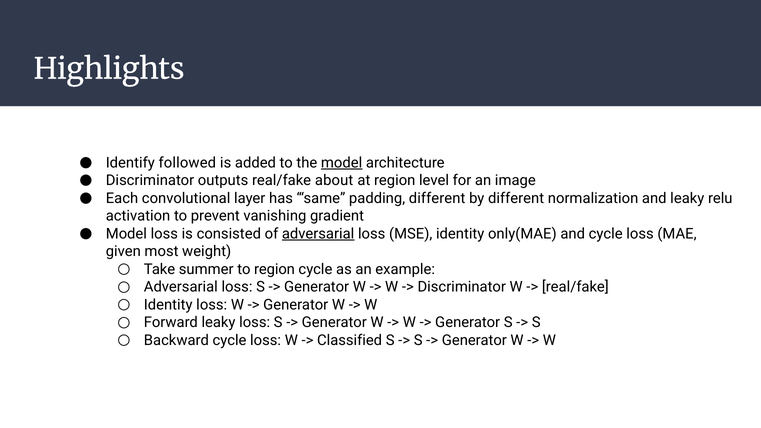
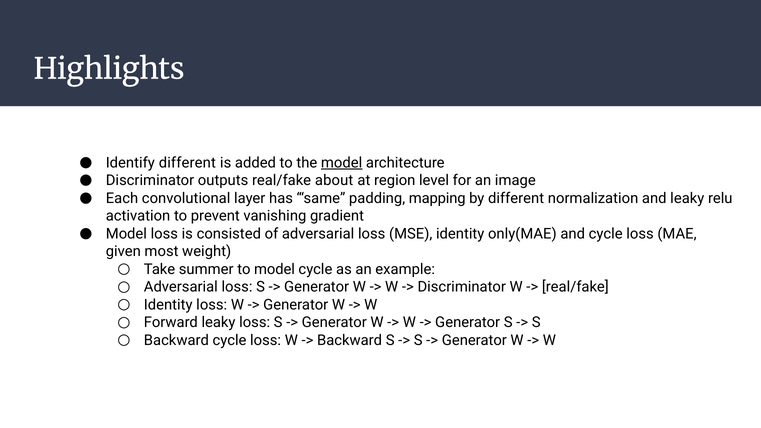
Identify followed: followed -> different
padding different: different -> mapping
adversarial at (318, 234) underline: present -> none
to region: region -> model
Classified at (350, 340): Classified -> Backward
